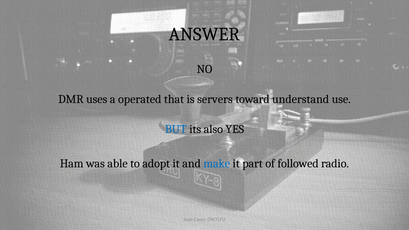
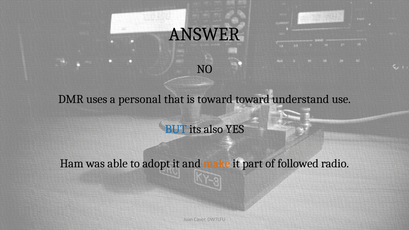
operated: operated -> personal
is servers: servers -> toward
make colour: blue -> orange
